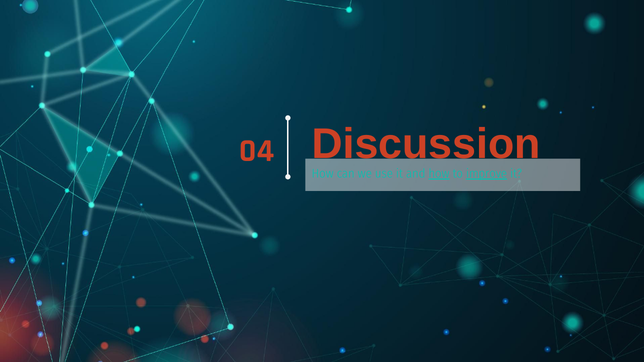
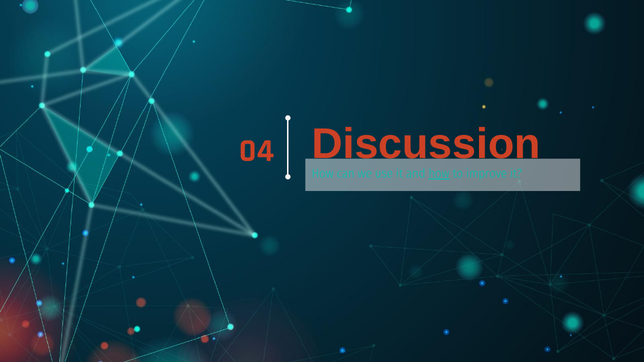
improve underline: present -> none
